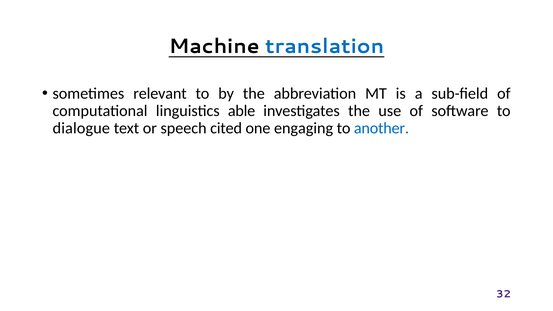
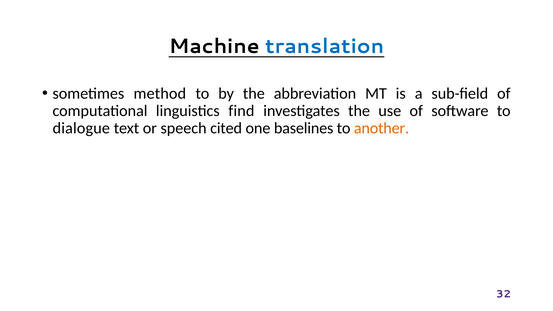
relevant: relevant -> method
able: able -> find
engaging: engaging -> baselines
another colour: blue -> orange
